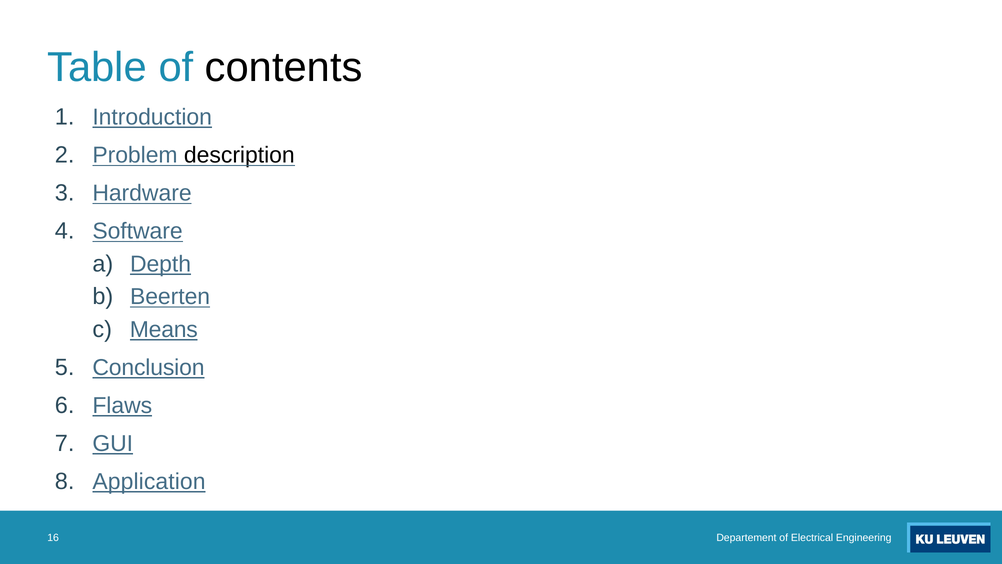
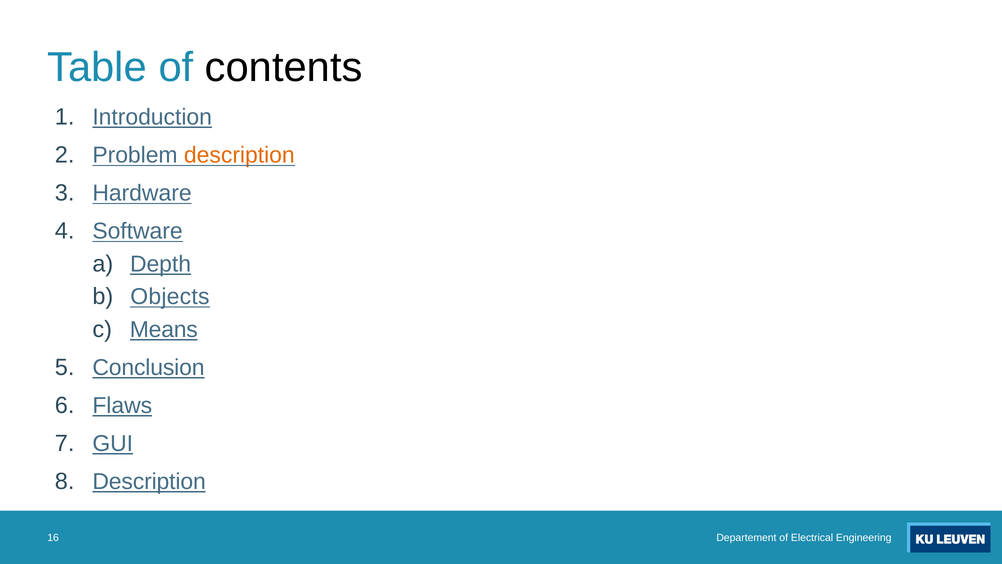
description at (239, 155) colour: black -> orange
Beerten: Beerten -> Objects
Application at (149, 481): Application -> Description
